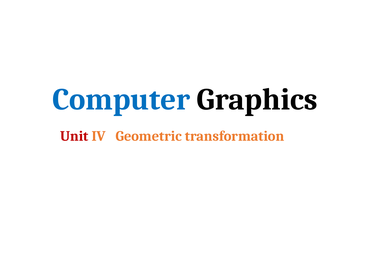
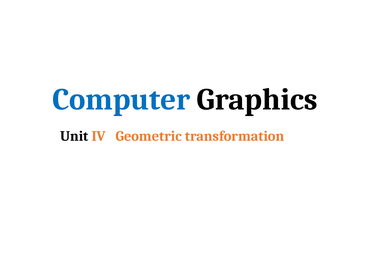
Unit colour: red -> black
